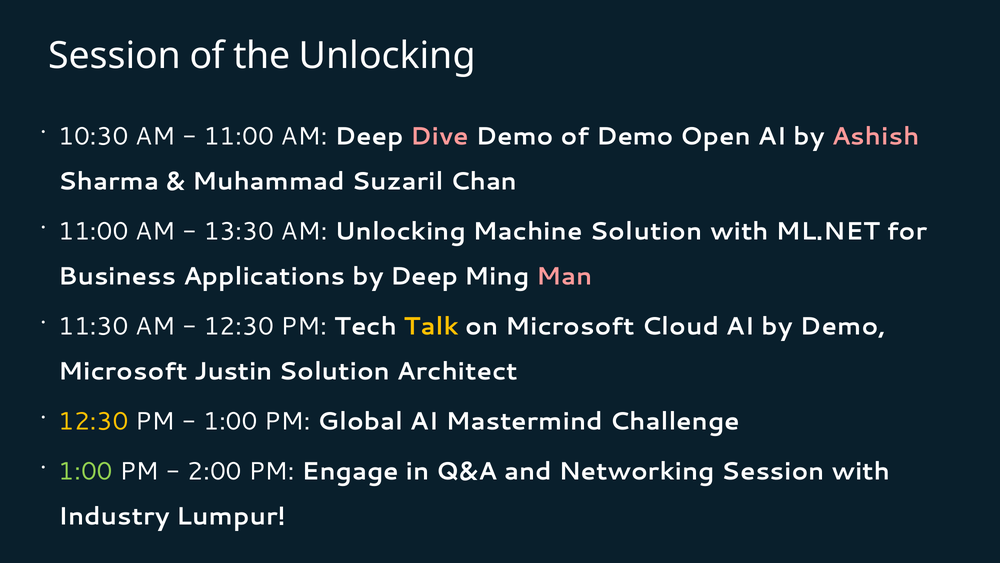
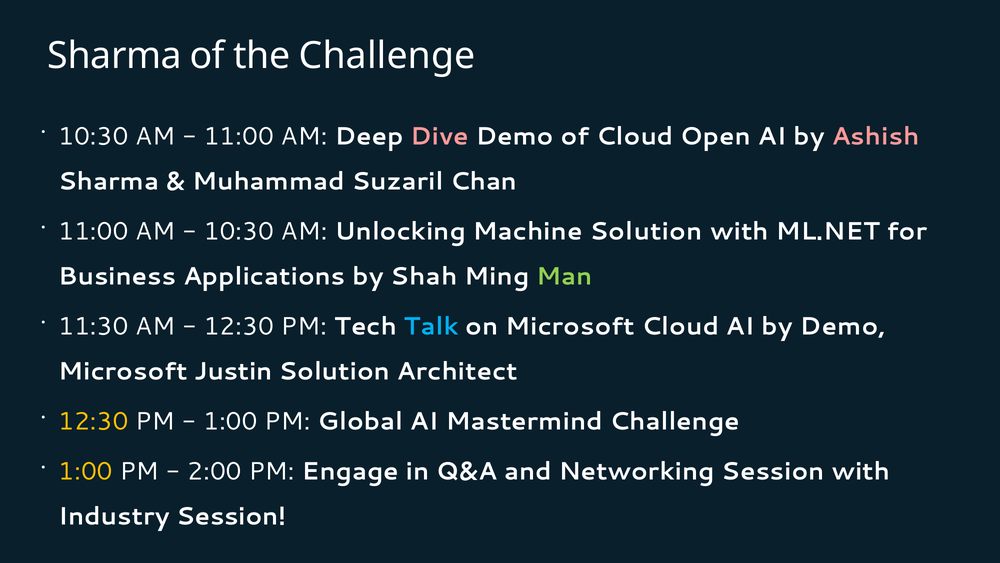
Session at (115, 56): Session -> Sharma
the Unlocking: Unlocking -> Challenge
of Demo: Demo -> Cloud
13:30 at (239, 231): 13:30 -> 10:30
by Deep: Deep -> Shah
Man colour: pink -> light green
Talk colour: yellow -> light blue
1:00 at (86, 471) colour: light green -> yellow
Industry Lumpur: Lumpur -> Session
